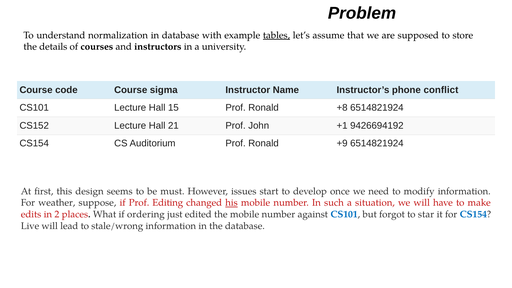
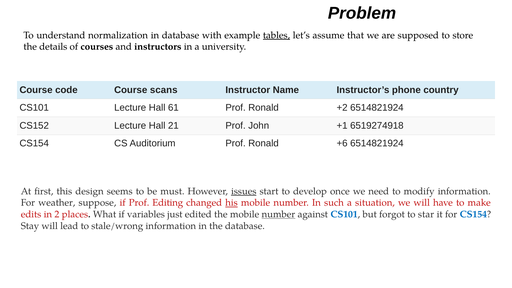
sigma: sigma -> scans
conflict: conflict -> country
15: 15 -> 61
+8: +8 -> +2
9426694192: 9426694192 -> 6519274918
+9: +9 -> +6
issues underline: none -> present
ordering: ordering -> variables
number at (278, 214) underline: none -> present
Live: Live -> Stay
